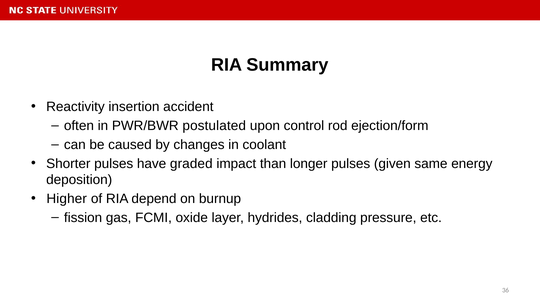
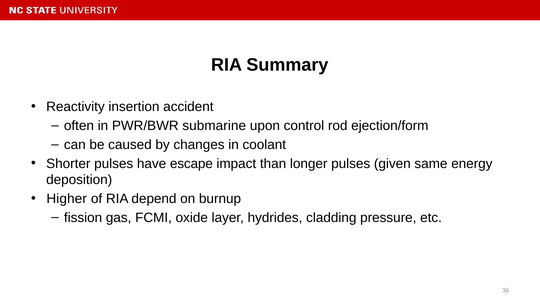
postulated: postulated -> submarine
graded: graded -> escape
